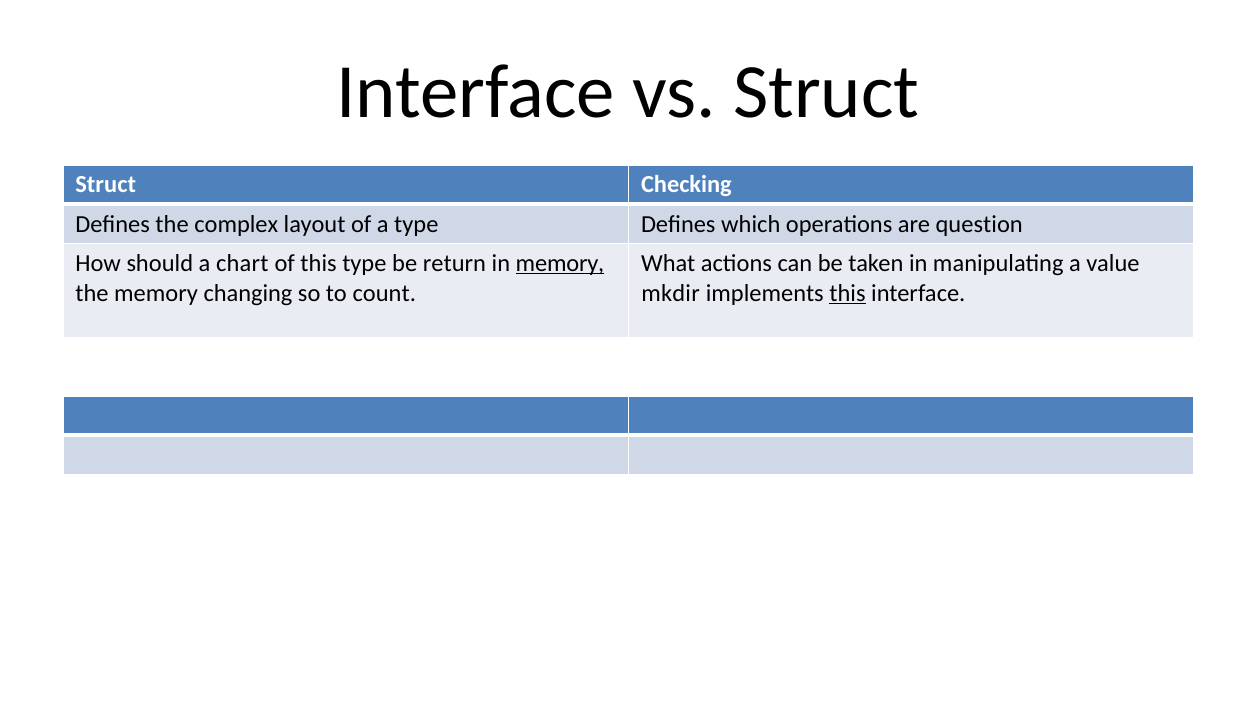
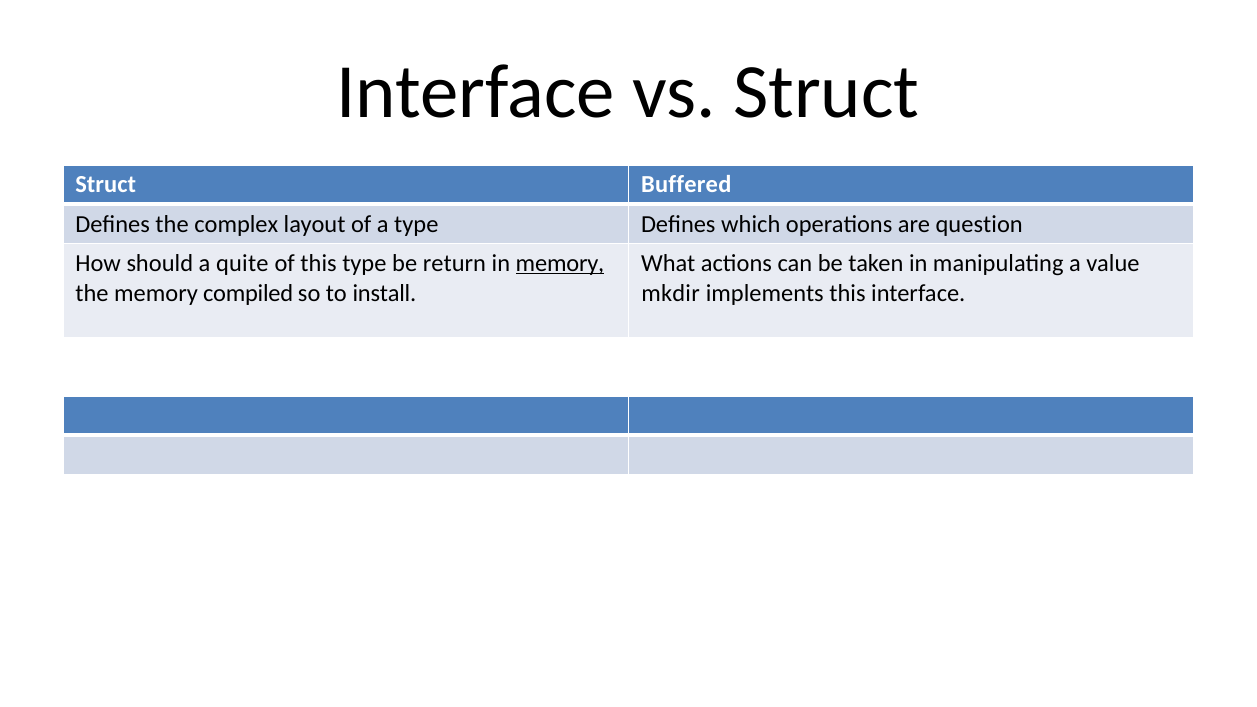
Checking: Checking -> Buffered
chart: chart -> quite
changing: changing -> compiled
count: count -> install
this at (847, 293) underline: present -> none
